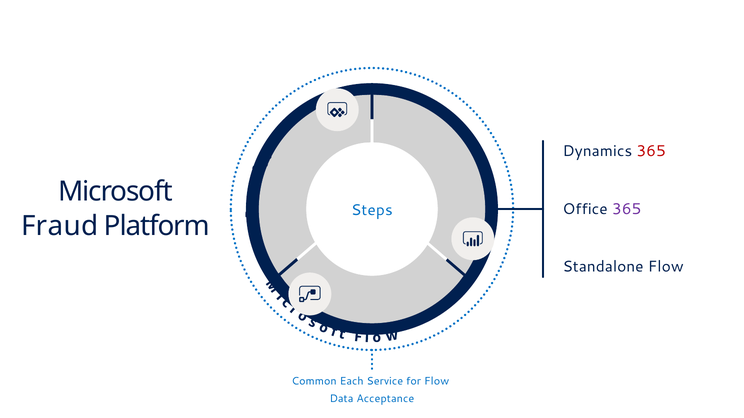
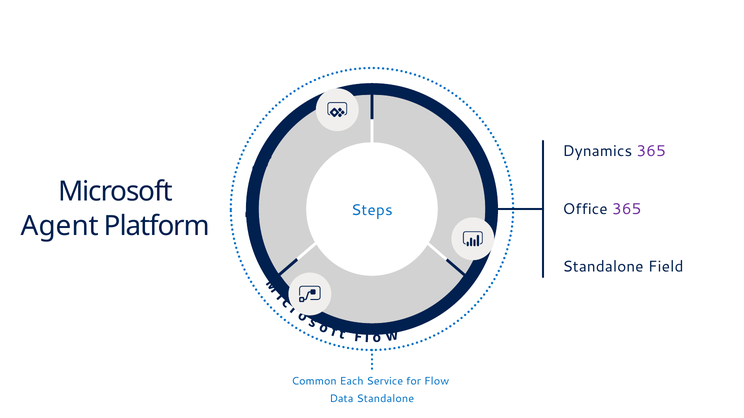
365 at (651, 151) colour: red -> purple
Fraud: Fraud -> Agent
Standalone Flow: Flow -> Field
Data Acceptance: Acceptance -> Standalone
